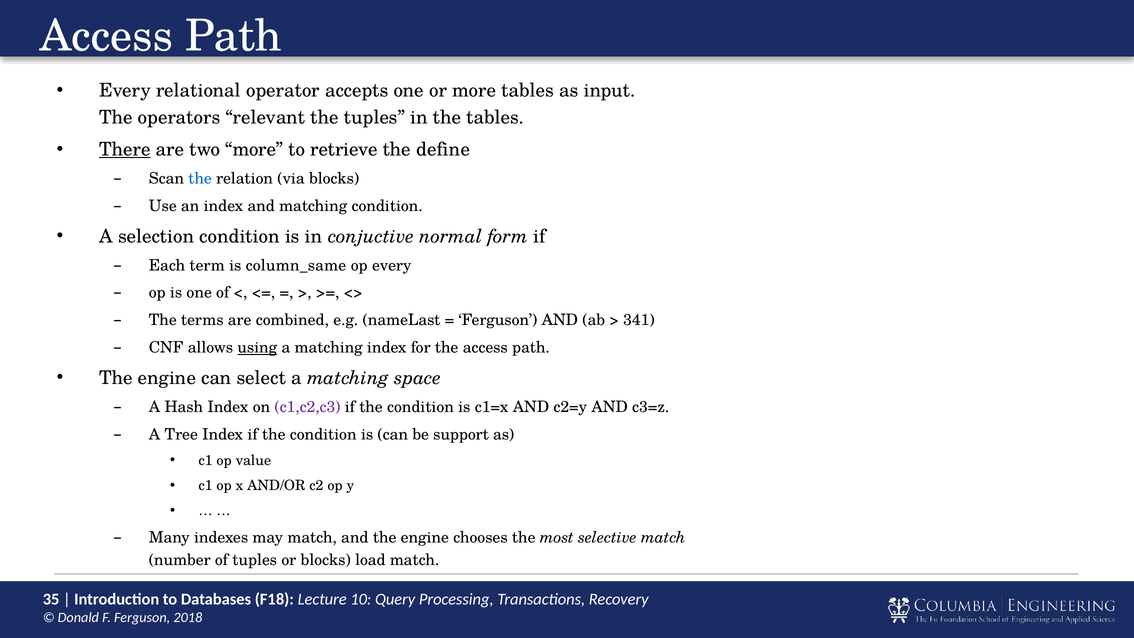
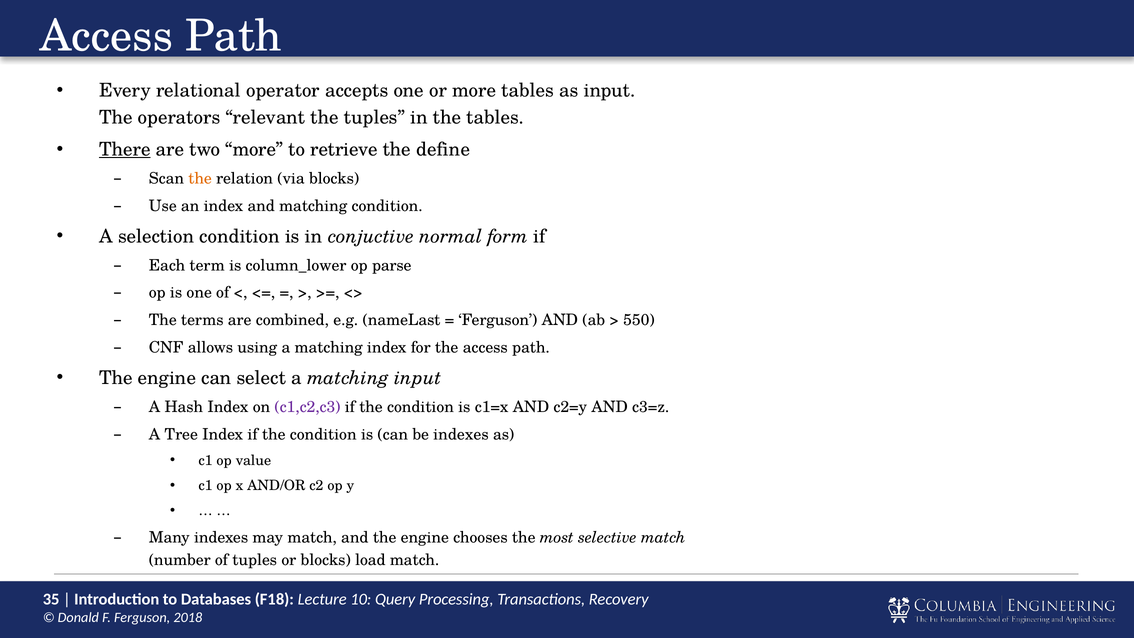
the at (200, 179) colour: blue -> orange
column_same: column_same -> column_lower
op every: every -> parse
341: 341 -> 550
using underline: present -> none
matching space: space -> input
be support: support -> indexes
